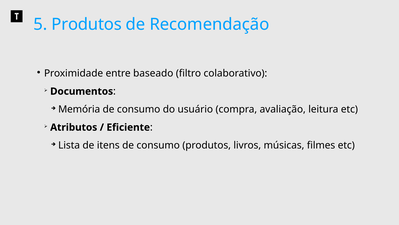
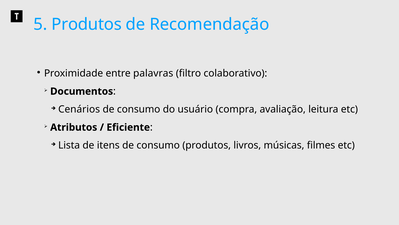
baseado: baseado -> palavras
Memória: Memória -> Cenários
